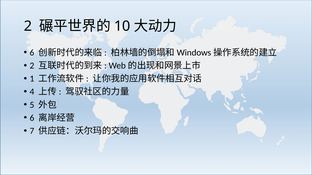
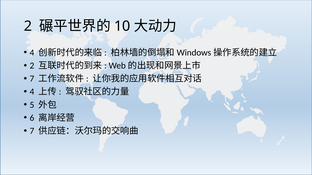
6 at (32, 53): 6 -> 4
1 at (32, 79): 1 -> 7
